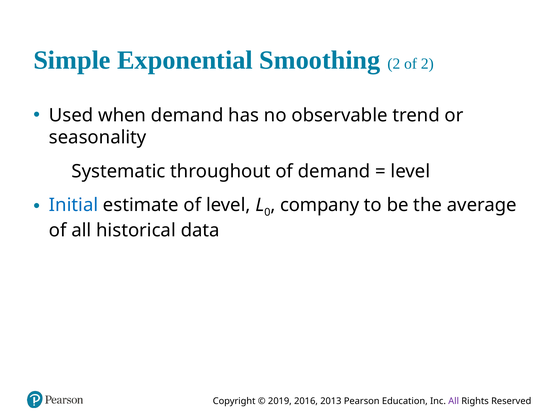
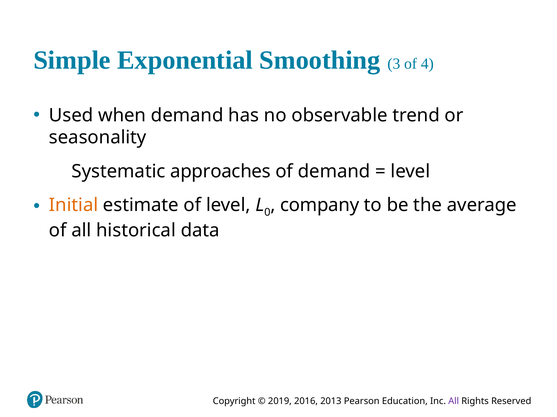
Smoothing 2: 2 -> 3
of 2: 2 -> 4
throughout: throughout -> approaches
Initial colour: blue -> orange
